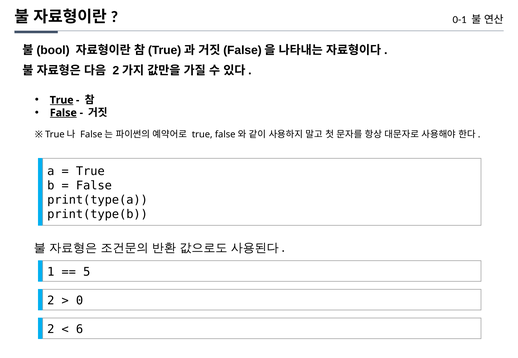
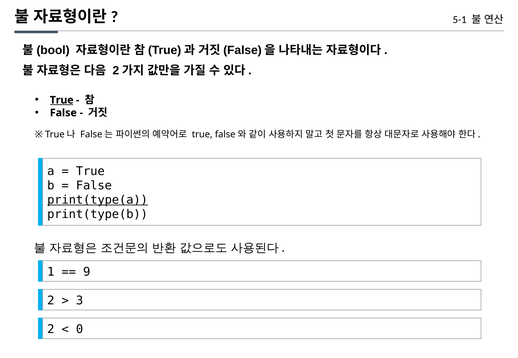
0-1: 0-1 -> 5-1
False at (63, 113) underline: present -> none
print(type(a underline: none -> present
5: 5 -> 9
0: 0 -> 3
6: 6 -> 0
